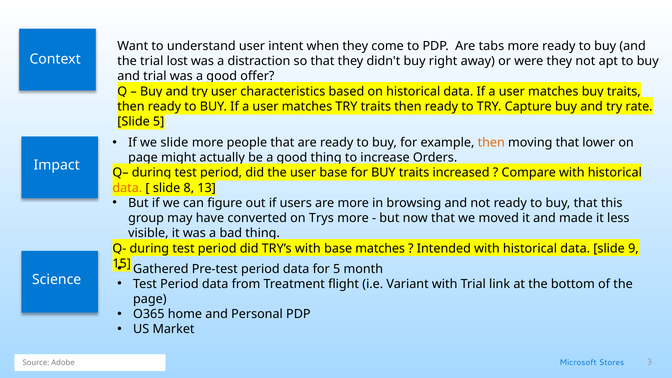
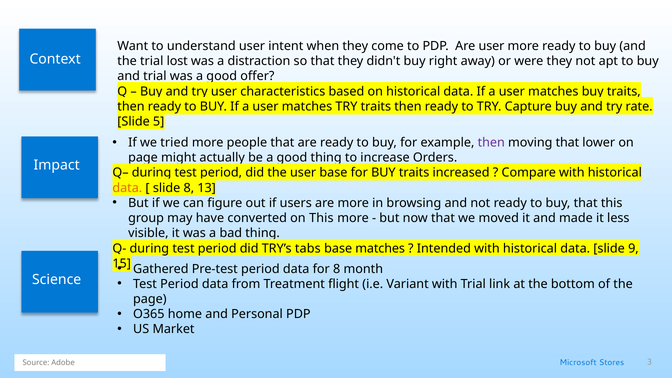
Are tabs: tabs -> user
we slide: slide -> tried
then at (491, 143) colour: orange -> purple
on Trys: Trys -> This
TRY’s with: with -> tabs
for 5: 5 -> 8
